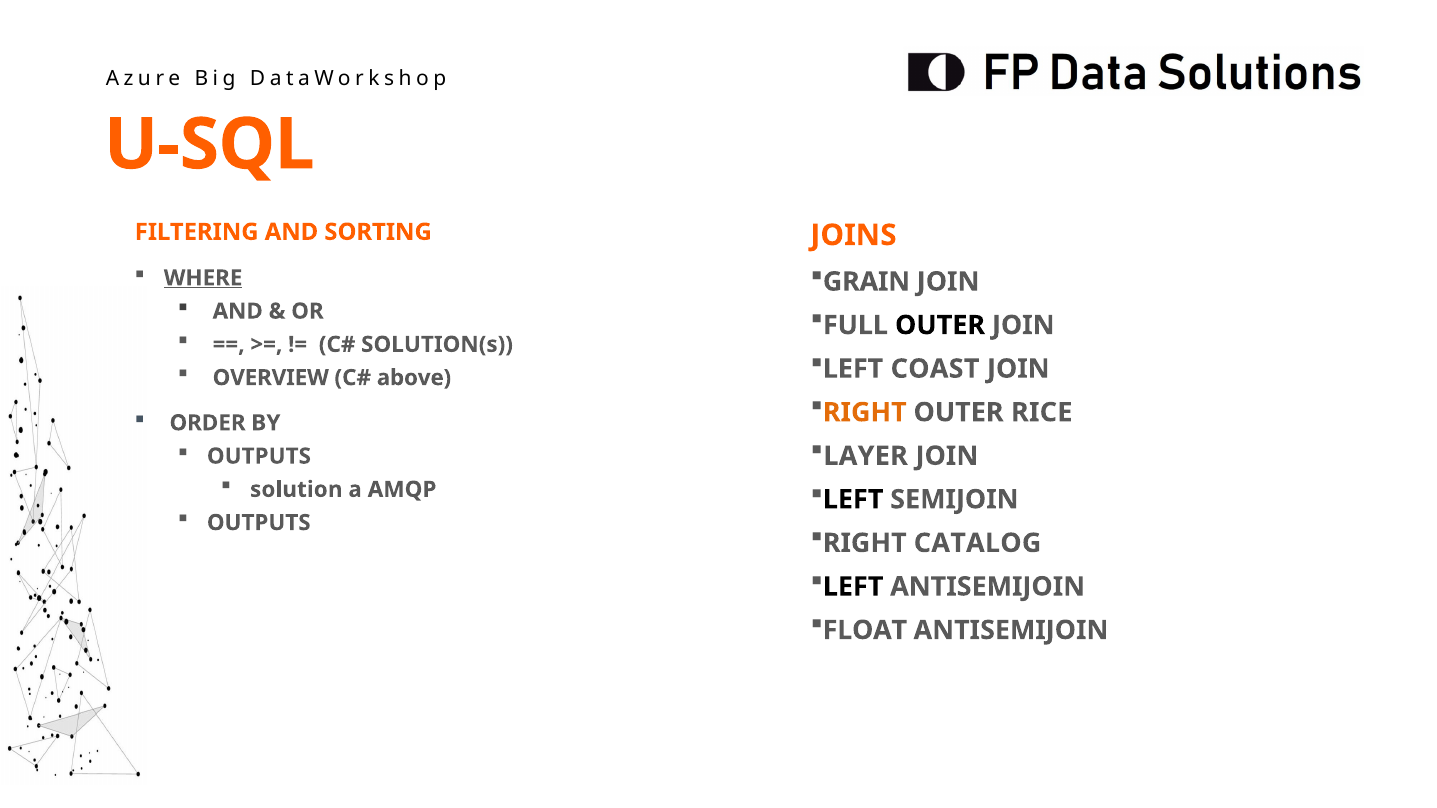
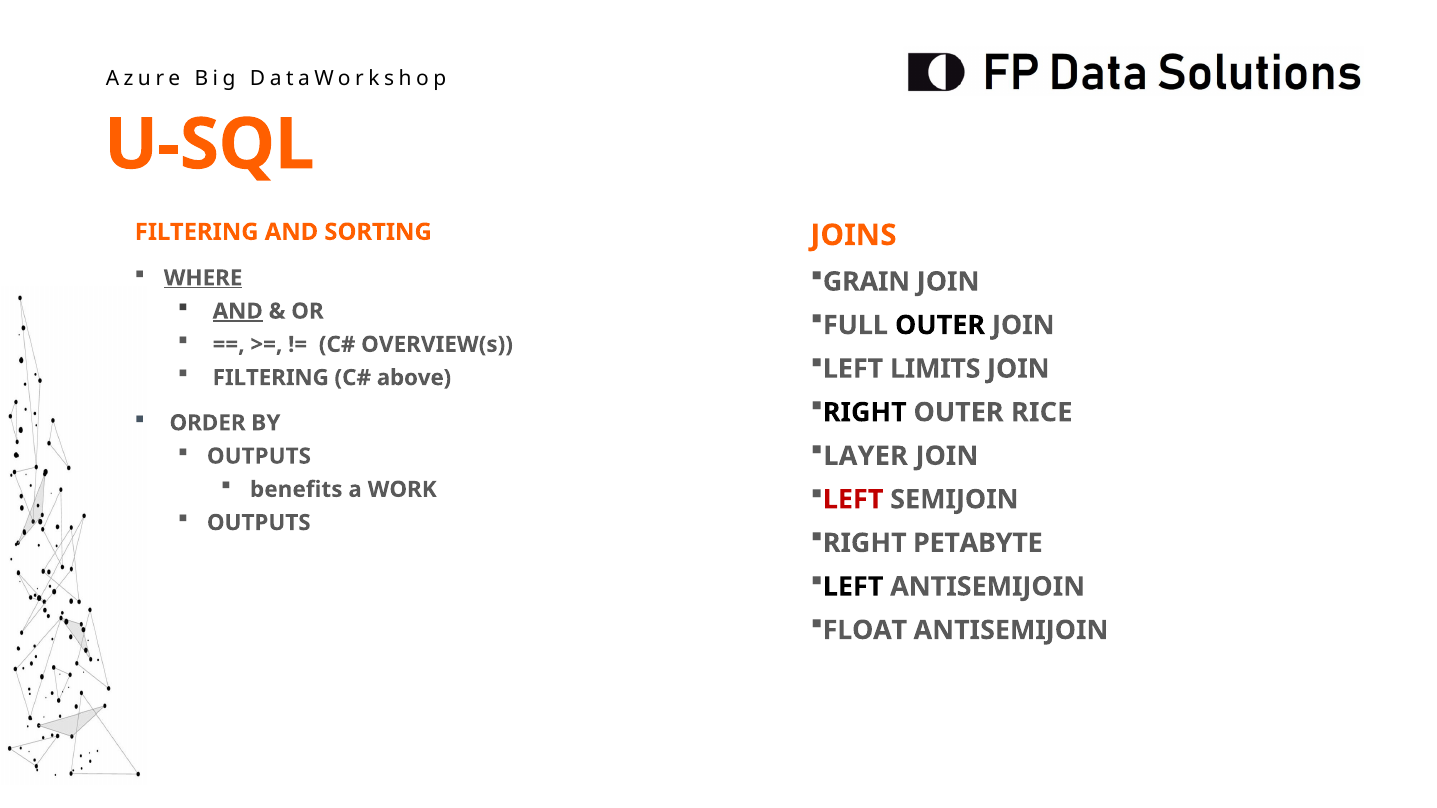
AND at (238, 311) underline: none -> present
SOLUTION(s: SOLUTION(s -> OVERVIEW(s
COAST: COAST -> LIMITS
OVERVIEW at (271, 378): OVERVIEW -> FILTERING
RIGHT at (865, 413) colour: orange -> black
solution: solution -> benefits
AMQP: AMQP -> WORK
LEFT at (853, 500) colour: black -> red
CATALOG: CATALOG -> PETABYTE
